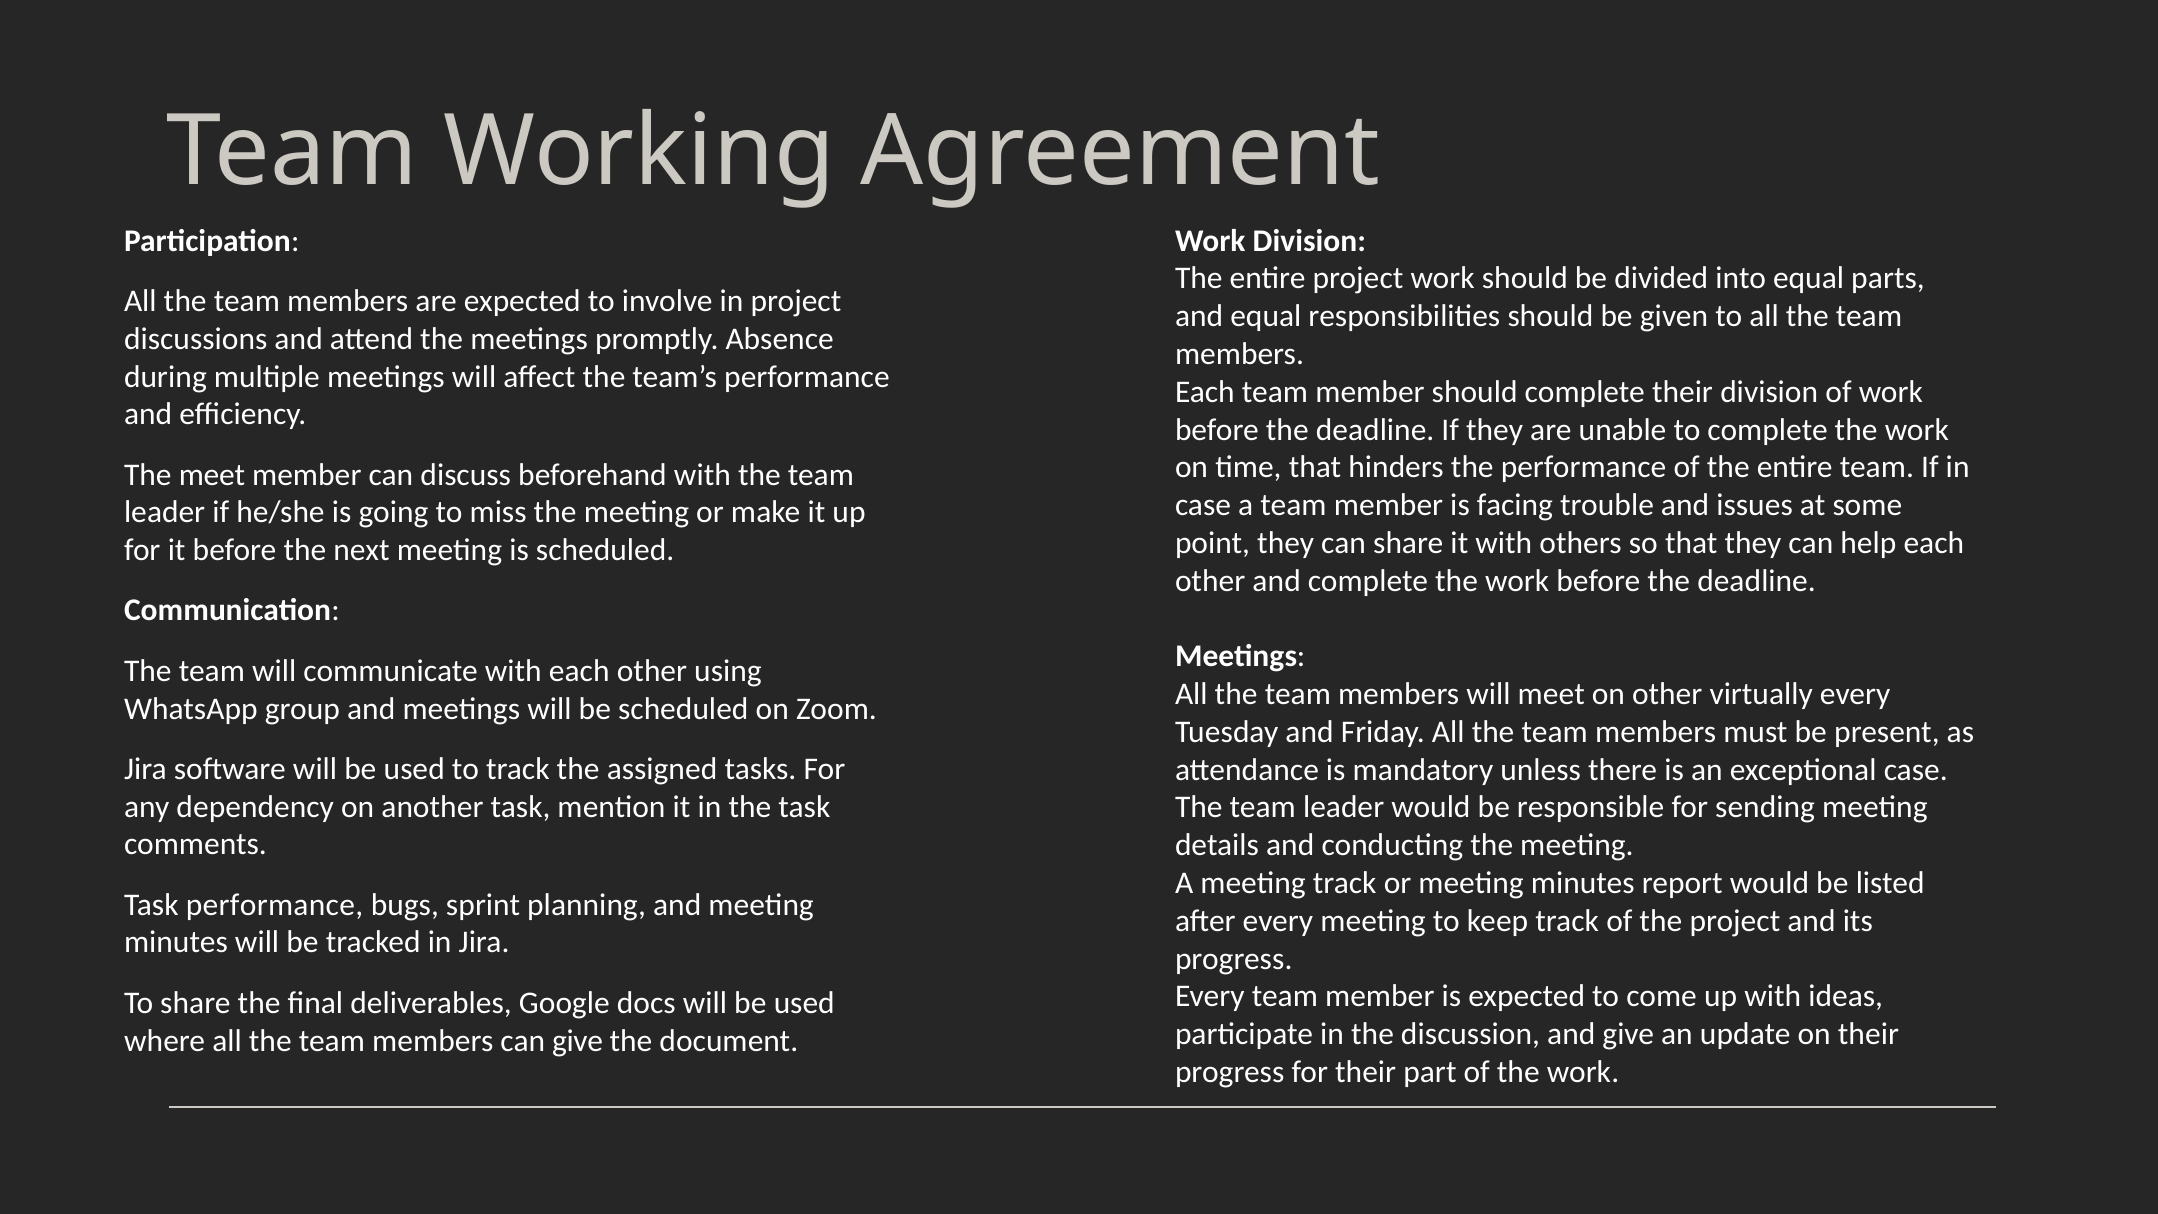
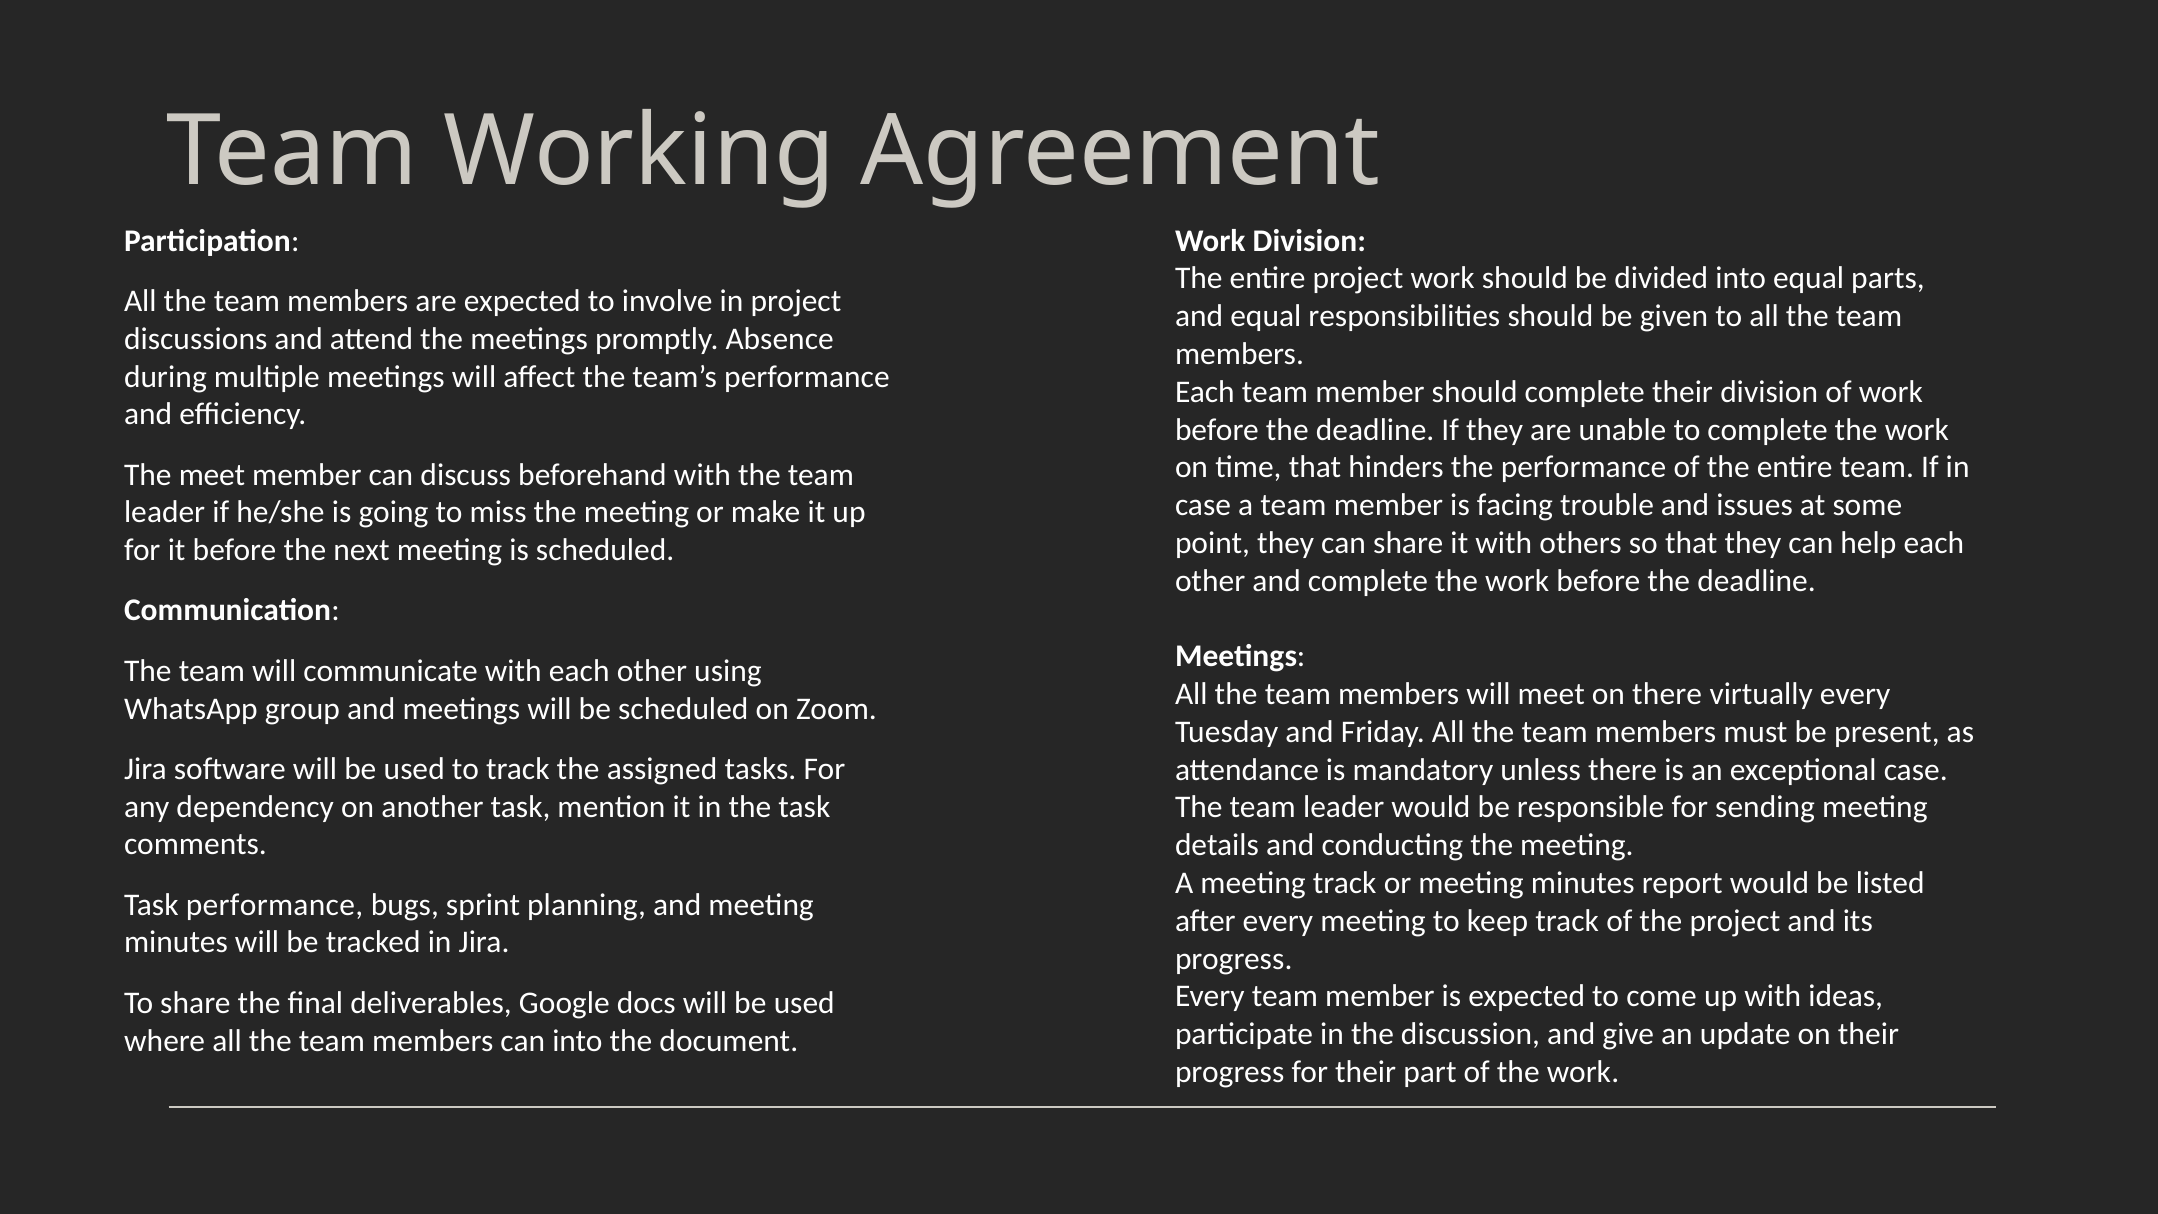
on other: other -> there
can give: give -> into
